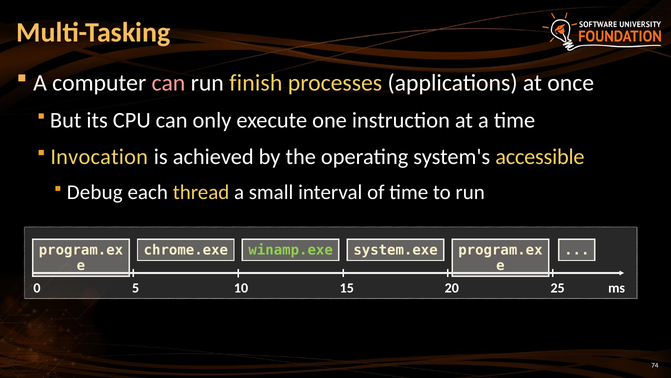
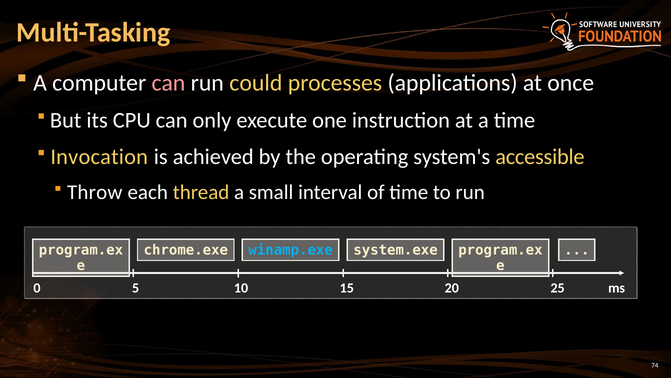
finish: finish -> could
Debug: Debug -> Throw
winamp.exe colour: light green -> light blue
